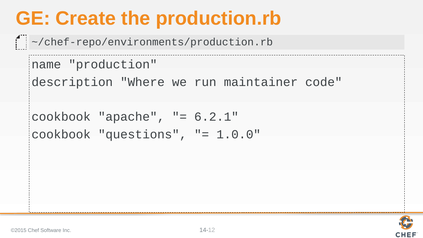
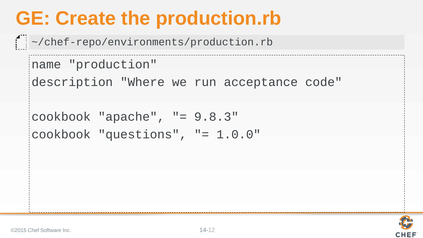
maintainer: maintainer -> acceptance
6.2.1: 6.2.1 -> 9.8.3
